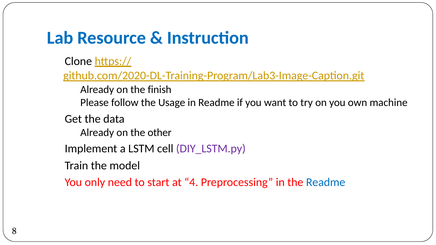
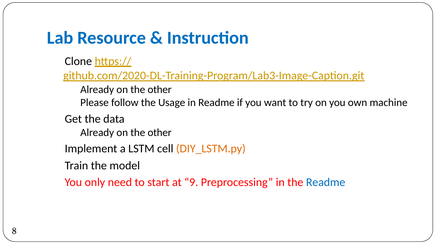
finish at (160, 90): finish -> other
DIY_LSTM.py colour: purple -> orange
4: 4 -> 9
